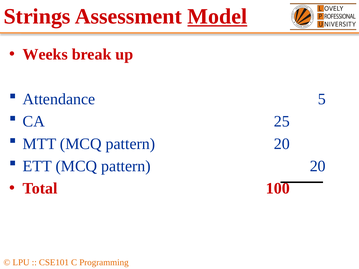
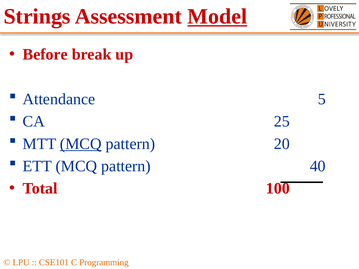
Weeks: Weeks -> Before
MCQ at (81, 144) underline: none -> present
ETT MCQ pattern 20: 20 -> 40
